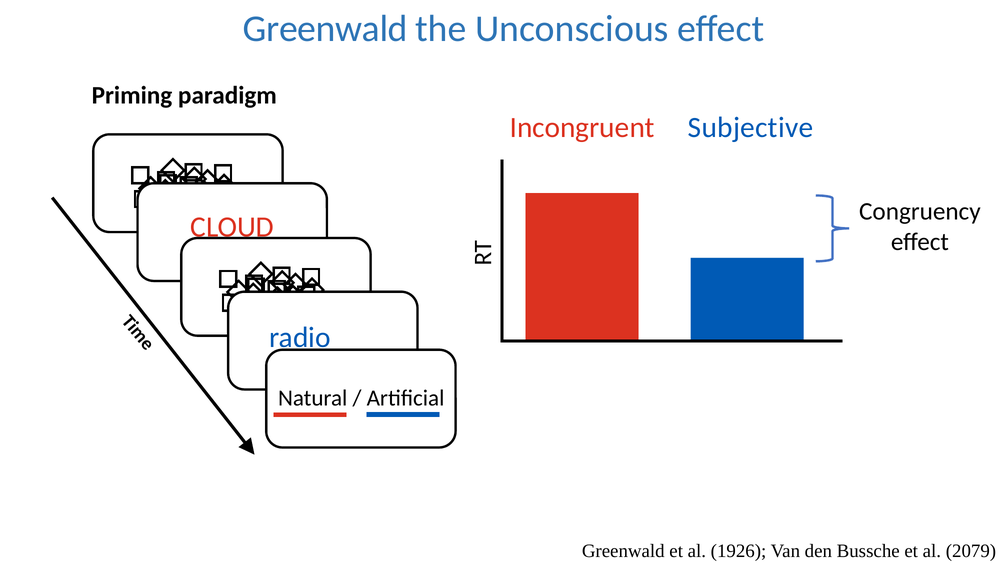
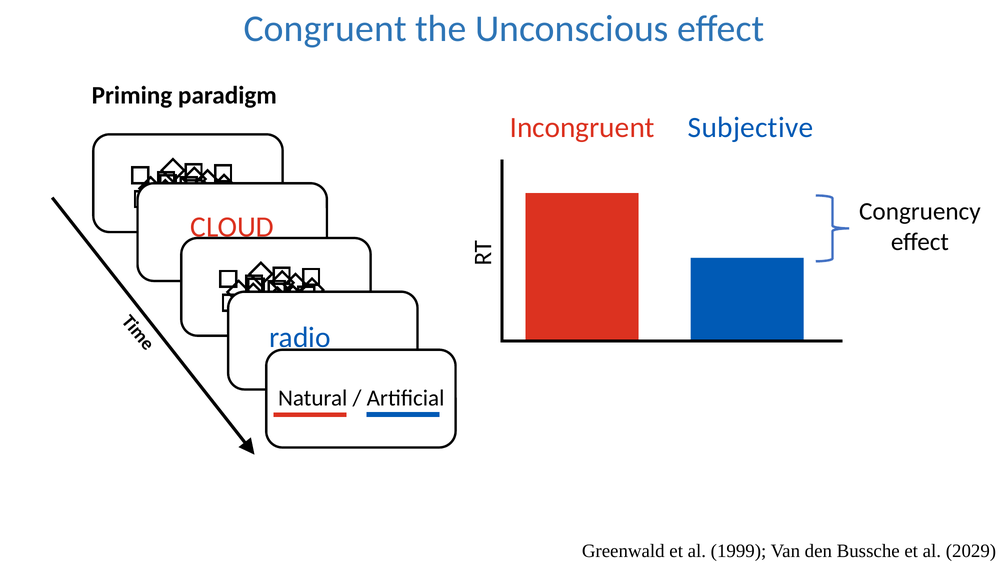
Greenwald at (325, 29): Greenwald -> Congruent
1926: 1926 -> 1999
2079: 2079 -> 2029
